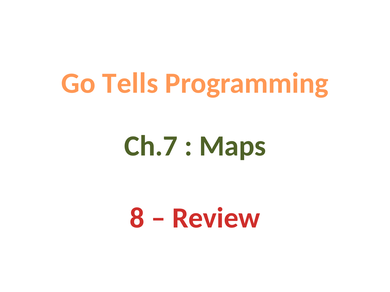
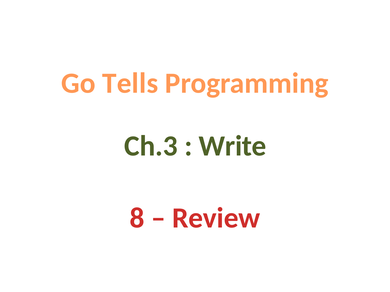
Ch.7: Ch.7 -> Ch.3
Maps: Maps -> Write
